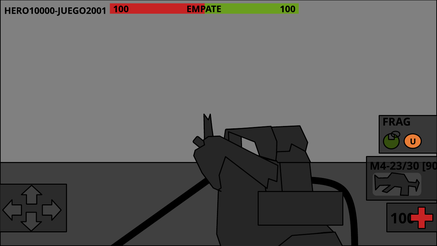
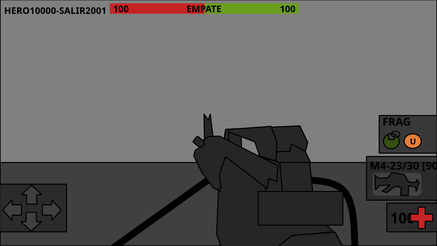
HERO10000-JUEGO2001: HERO10000-JUEGO2001 -> HERO10000-SALIR2001
